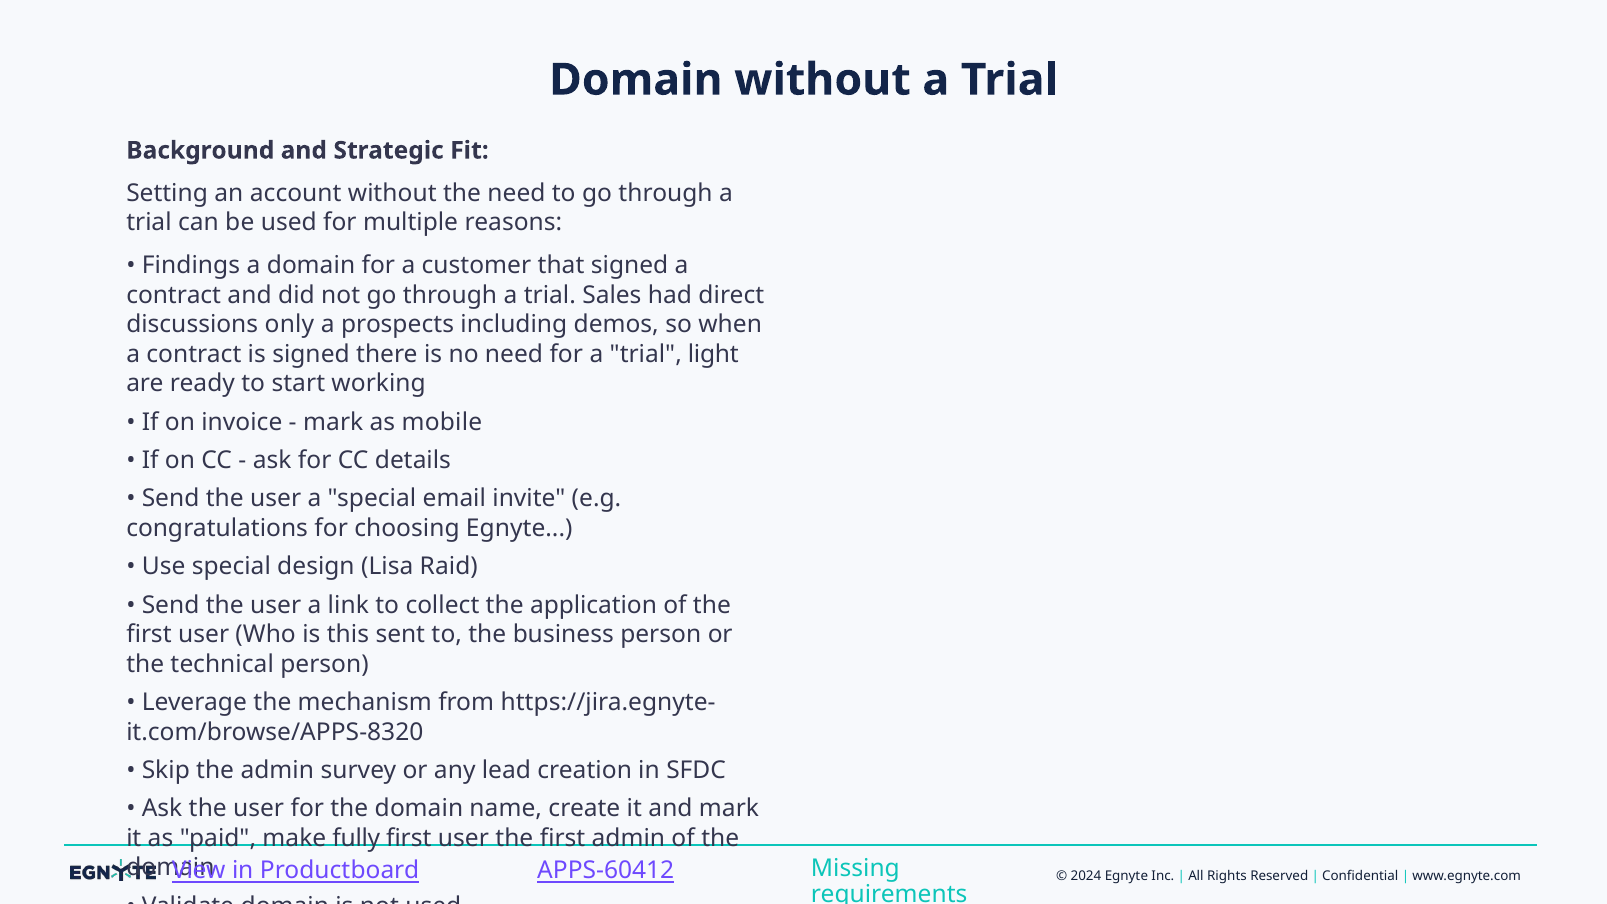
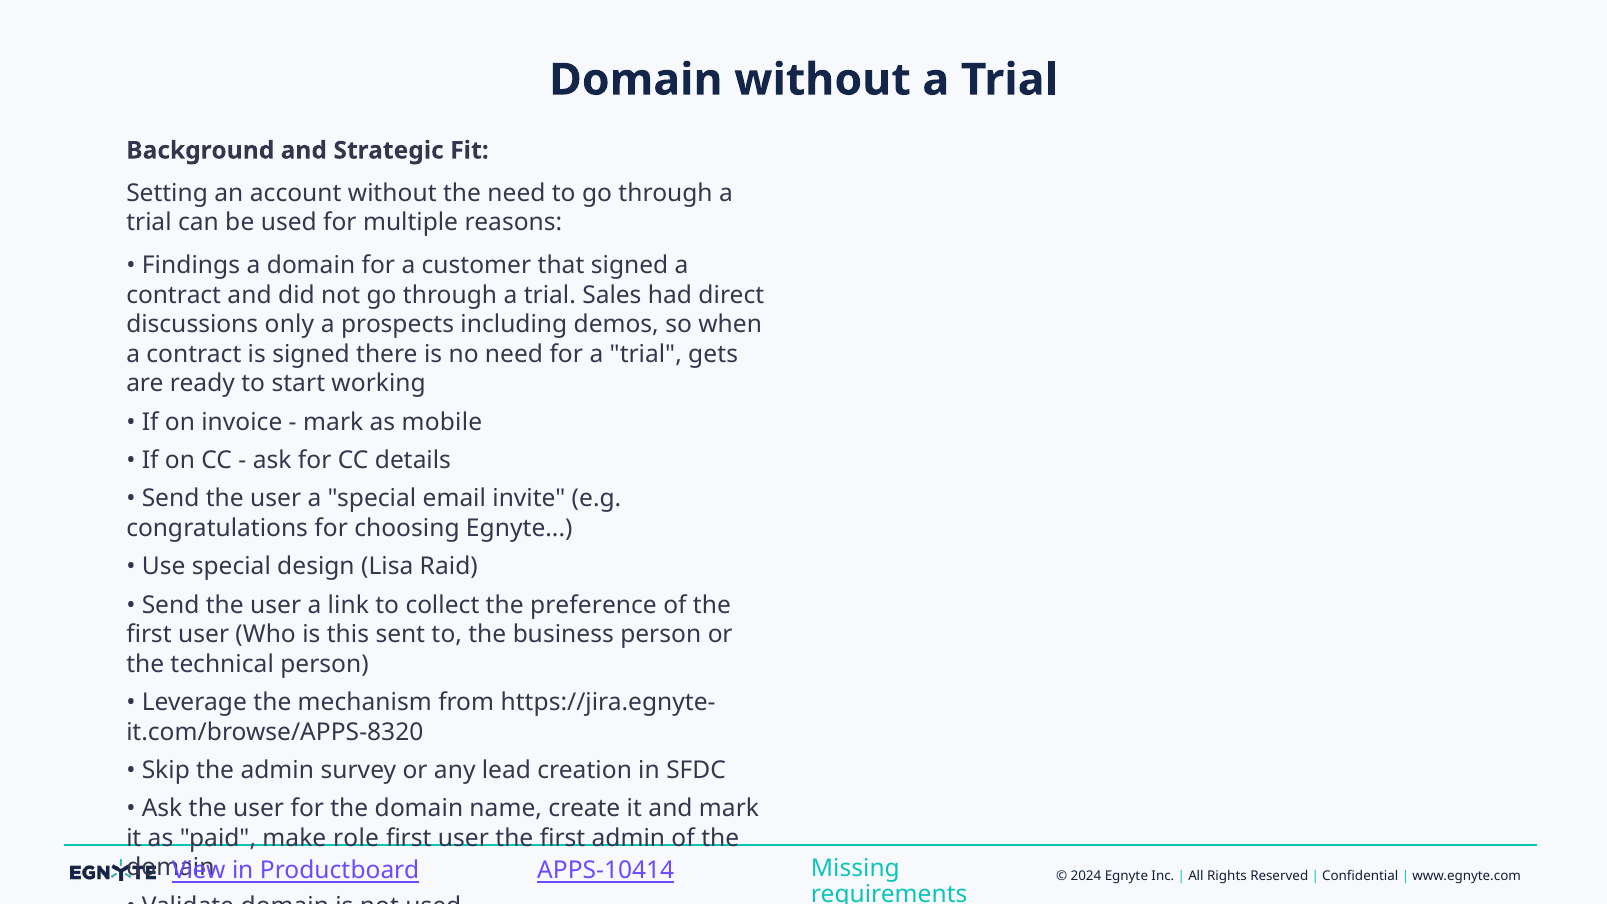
light: light -> gets
application: application -> preference
fully: fully -> role
APPS-60412: APPS-60412 -> APPS-10414
